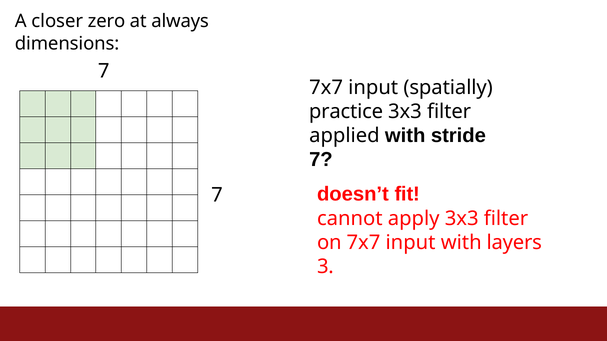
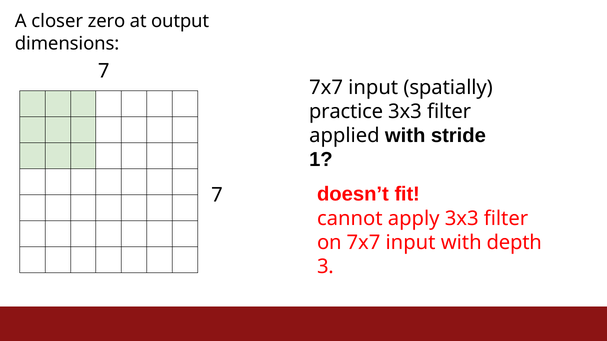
always: always -> output
7 at (321, 160): 7 -> 1
layers: layers -> depth
